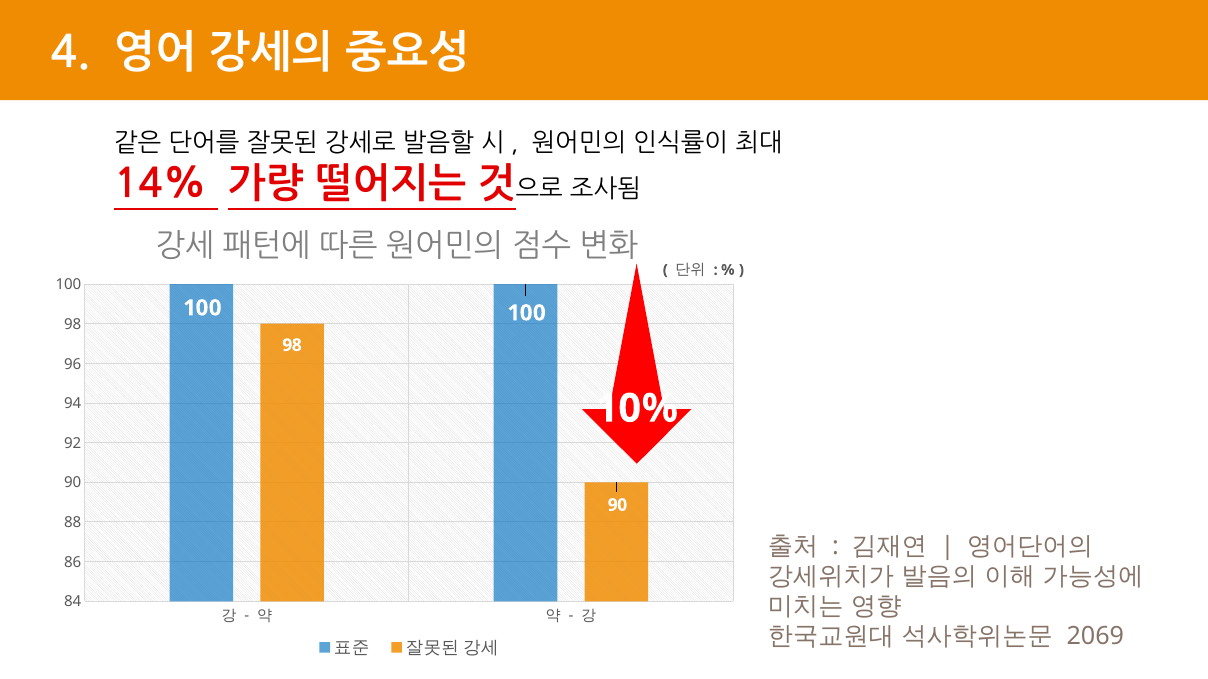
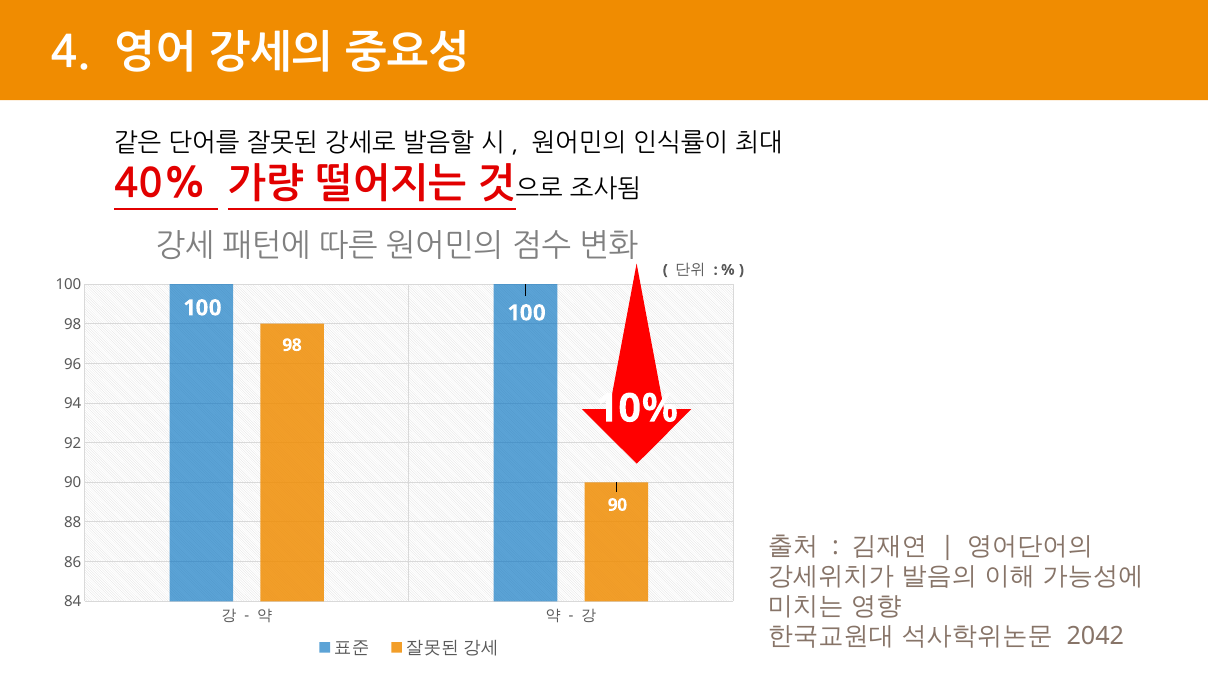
14%: 14% -> 40%
2069: 2069 -> 2042
